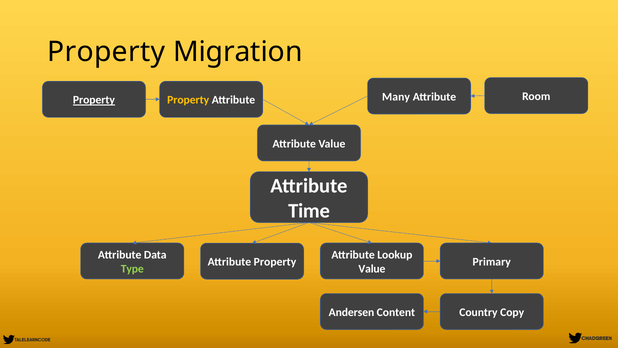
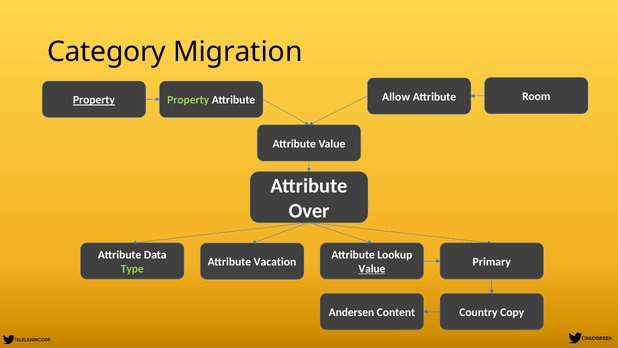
Property at (106, 52): Property -> Category
Many: Many -> Allow
Property at (188, 100) colour: yellow -> light green
Time: Time -> Over
Property at (275, 262): Property -> Vacation
Value at (372, 268) underline: none -> present
